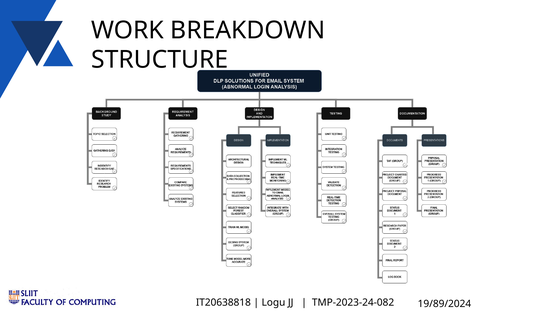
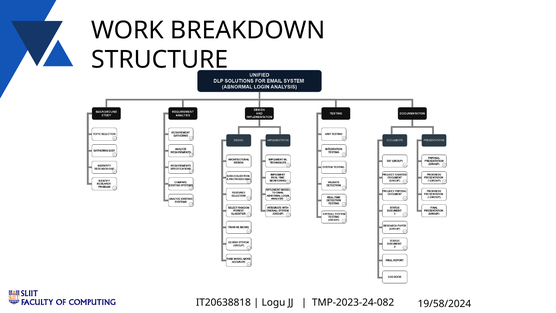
19/89/2024: 19/89/2024 -> 19/58/2024
